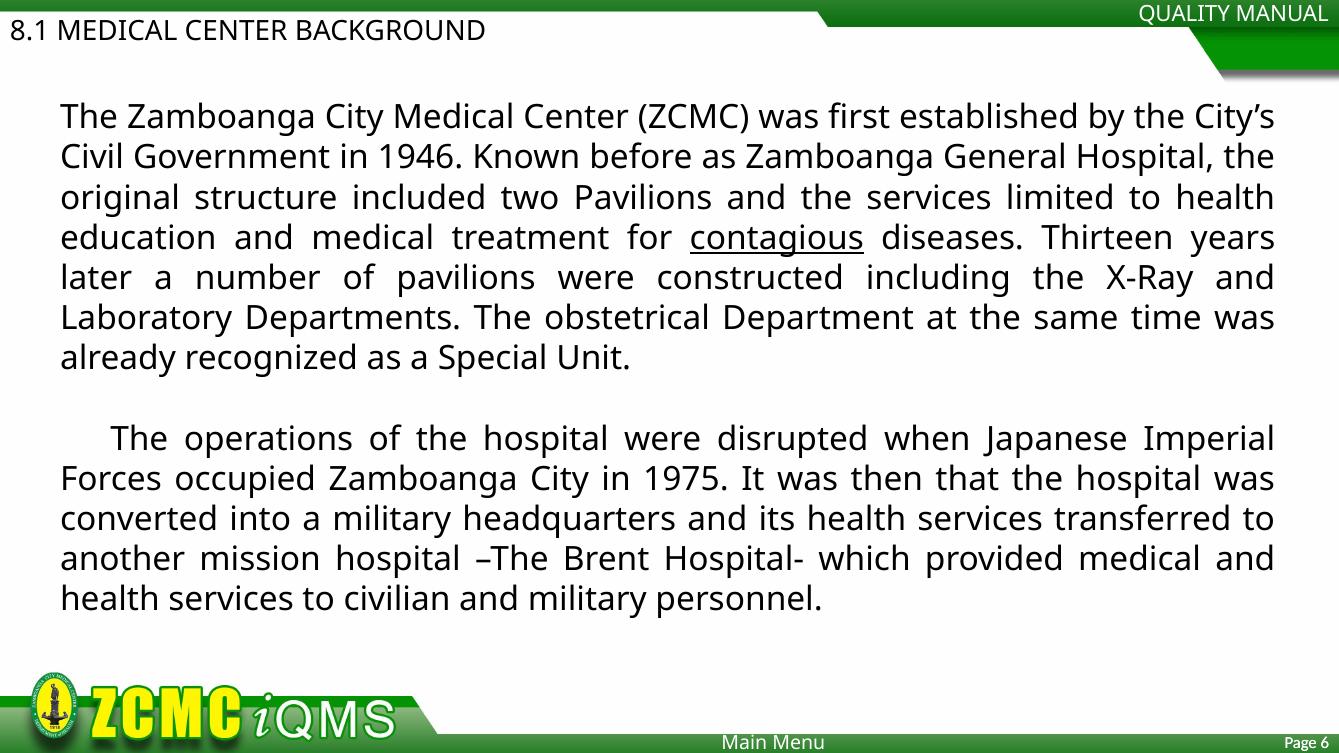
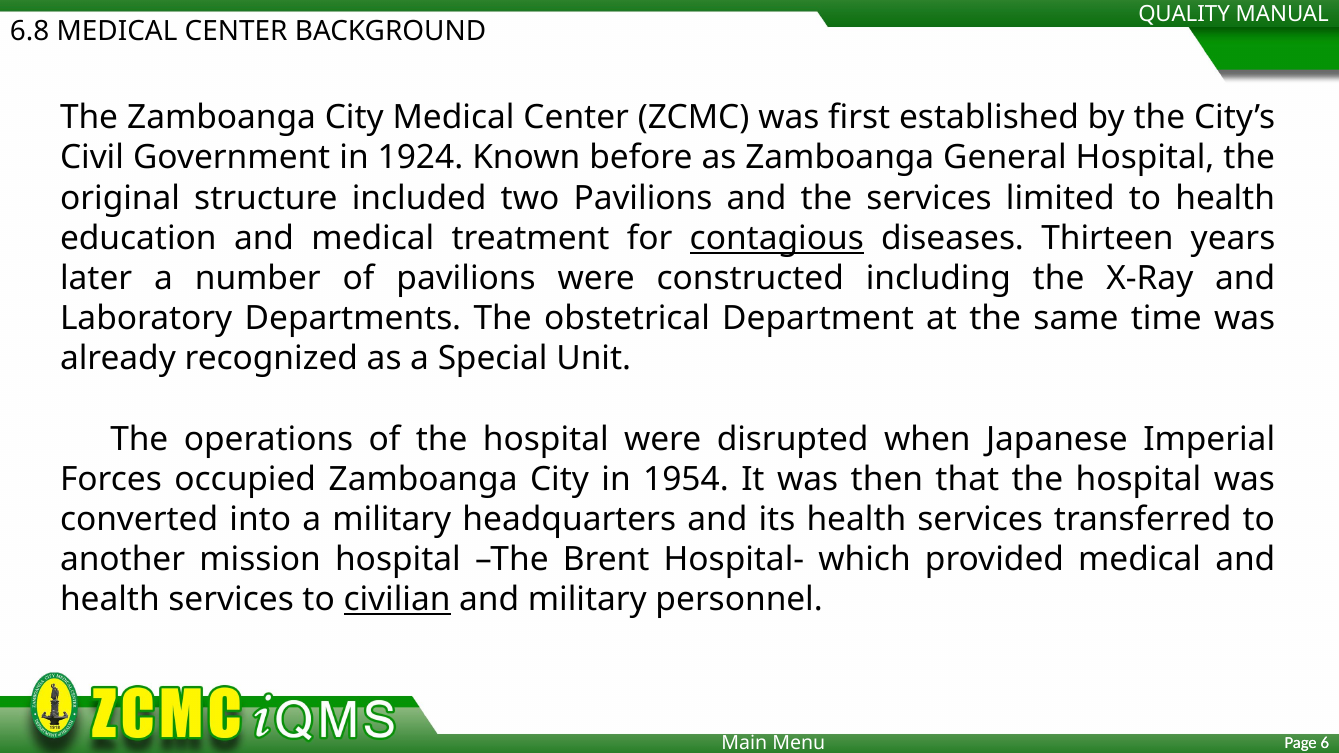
8.1: 8.1 -> 6.8
1946: 1946 -> 1924
1975: 1975 -> 1954
civilian underline: none -> present
